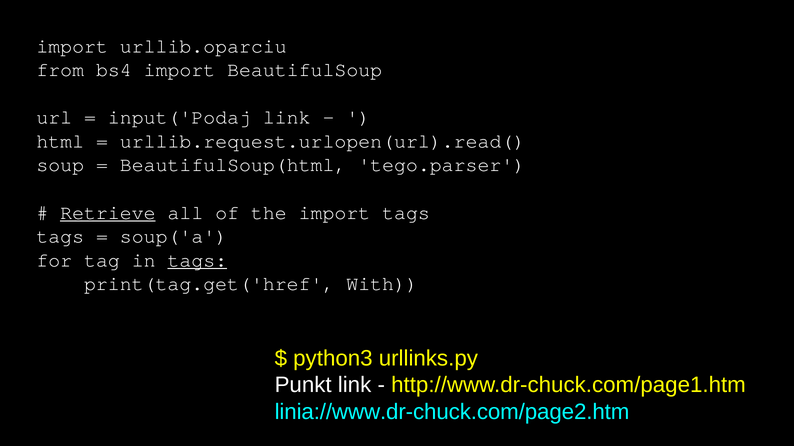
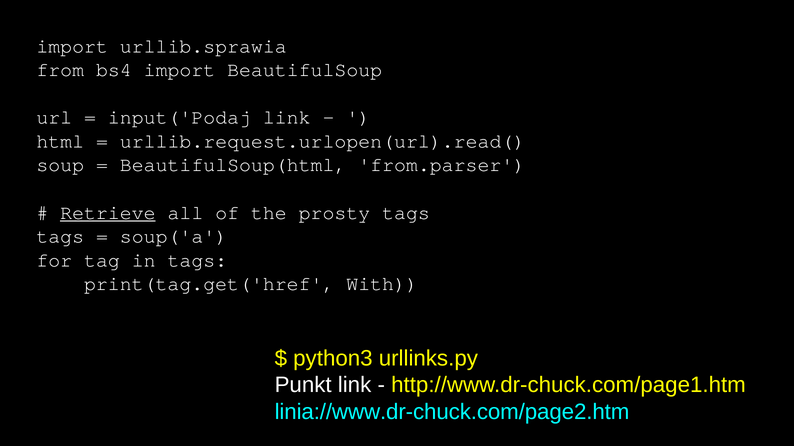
urllib.oparciu: urllib.oparciu -> urllib.sprawia
tego.parser: tego.parser -> from.parser
the import: import -> prosty
tags at (197, 260) underline: present -> none
